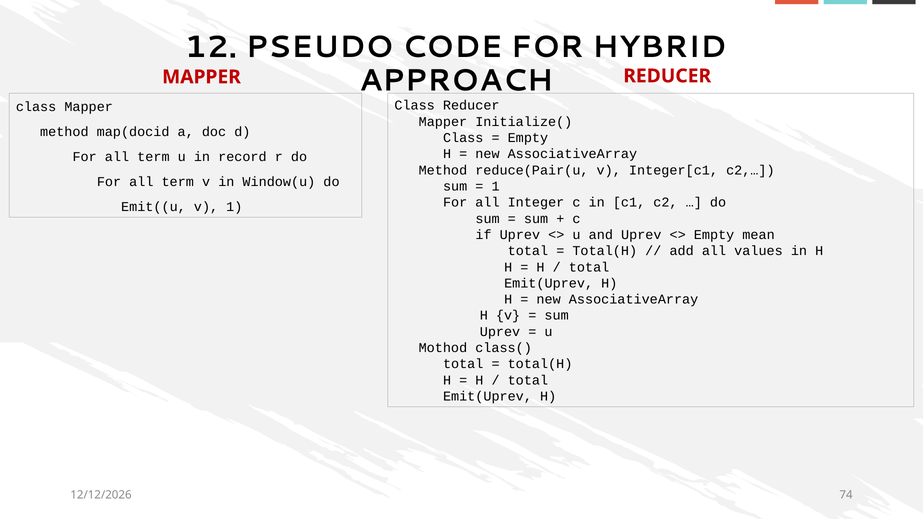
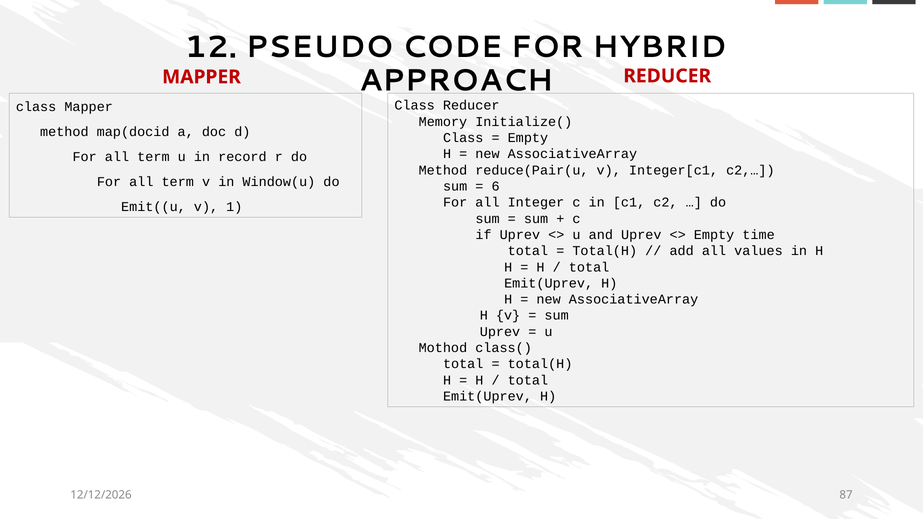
Mapper at (443, 122): Mapper -> Memory
1 at (496, 186): 1 -> 6
mean: mean -> time
74: 74 -> 87
